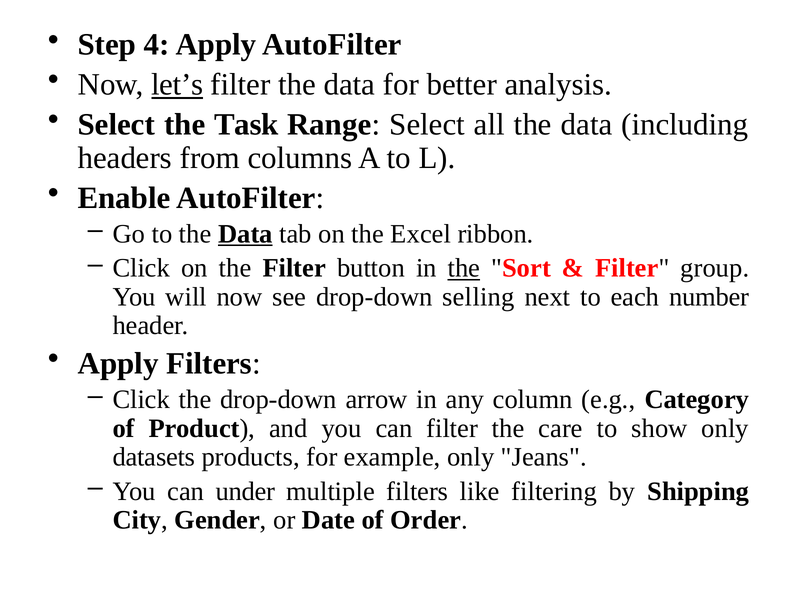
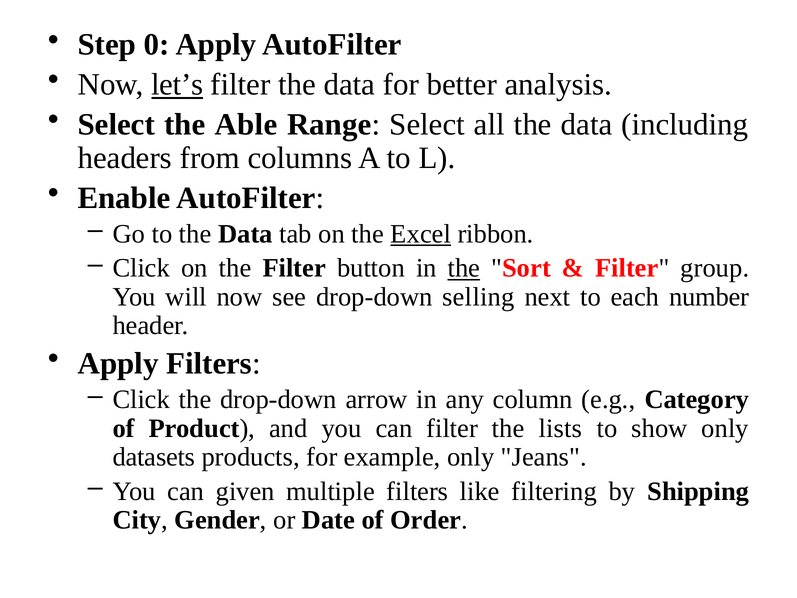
4: 4 -> 0
Task: Task -> Able
Data at (245, 234) underline: present -> none
Excel underline: none -> present
care: care -> lists
under: under -> given
